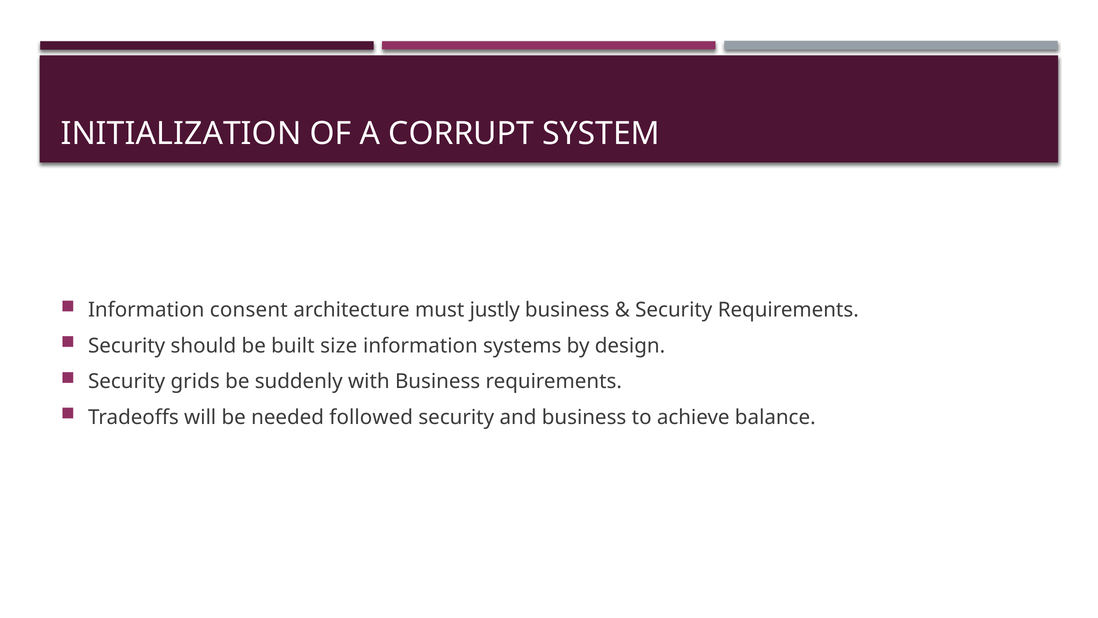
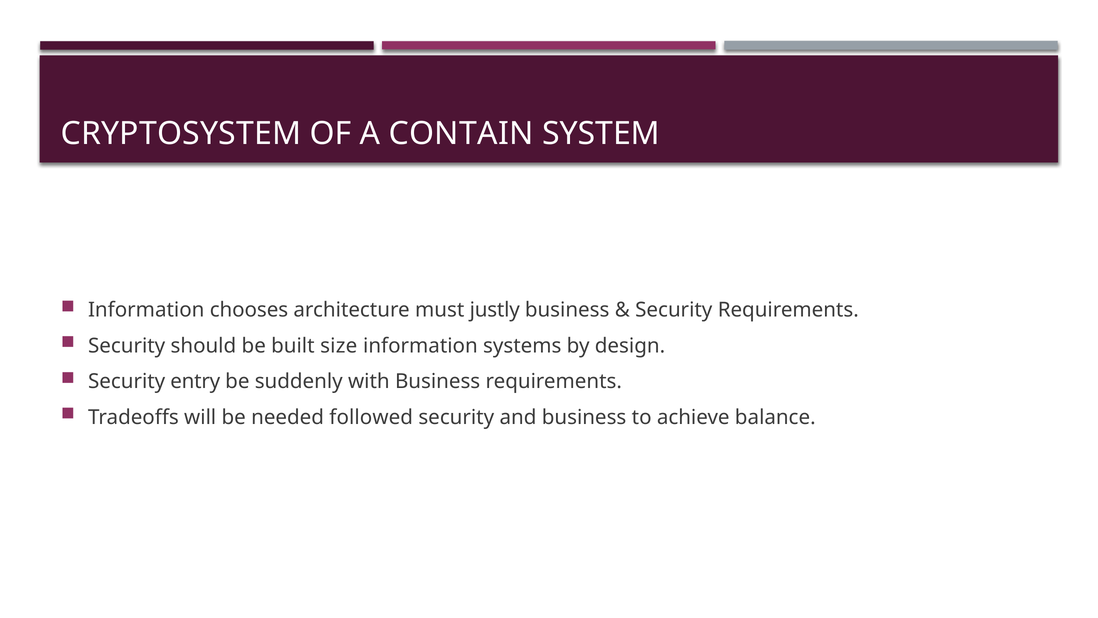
INITIALIZATION: INITIALIZATION -> CRYPTOSYSTEM
CORRUPT: CORRUPT -> CONTAIN
consent: consent -> chooses
grids: grids -> entry
